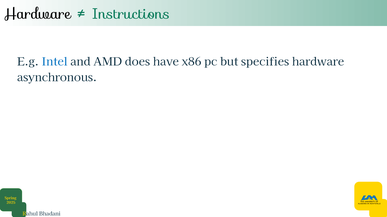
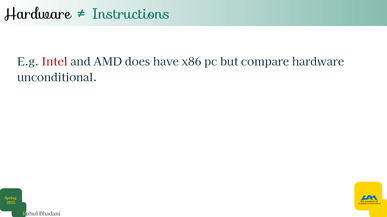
Intel colour: blue -> red
specifies: specifies -> compare
asynchronous: asynchronous -> unconditional
